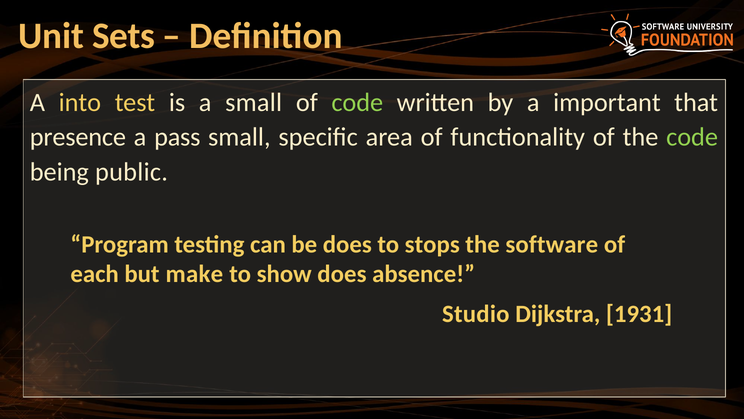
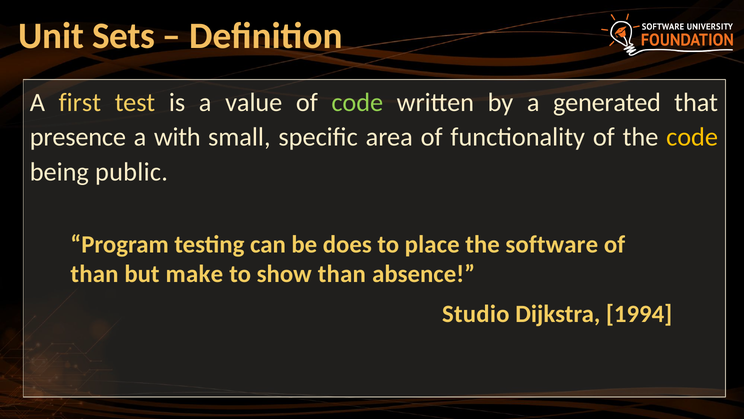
into: into -> first
a small: small -> value
important: important -> generated
pass: pass -> with
code at (692, 137) colour: light green -> yellow
stops: stops -> place
each at (95, 274): each -> than
show does: does -> than
1931: 1931 -> 1994
